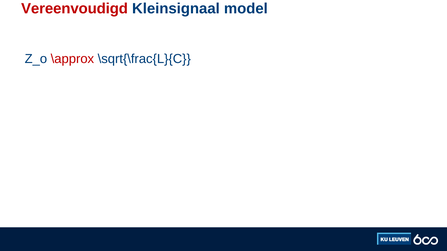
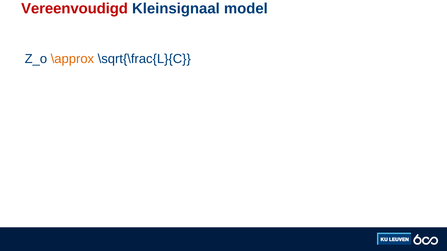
\approx colour: red -> orange
